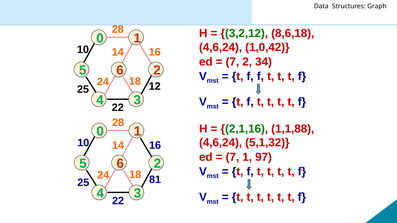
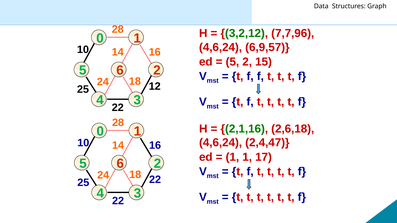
8,6,18: 8,6,18 -> 7,7,96
1,0,42: 1,0,42 -> 6,9,57
7 at (232, 62): 7 -> 5
34: 34 -> 15
1,1,88: 1,1,88 -> 2,6,18
5,1,32: 5,1,32 -> 2,4,47
7 at (232, 157): 7 -> 1
97: 97 -> 17
18 81: 81 -> 22
